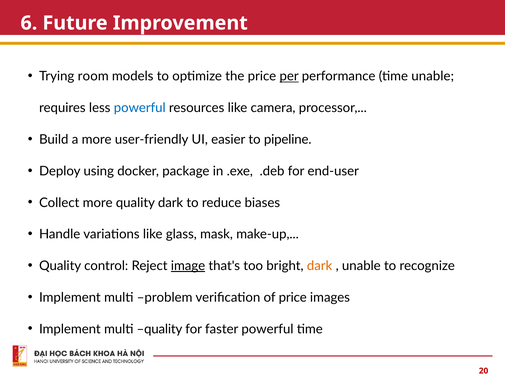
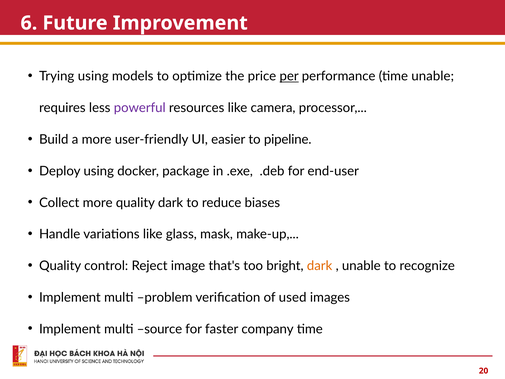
Trying room: room -> using
powerful at (140, 108) colour: blue -> purple
image underline: present -> none
of price: price -> used
multi quality: quality -> source
faster powerful: powerful -> company
